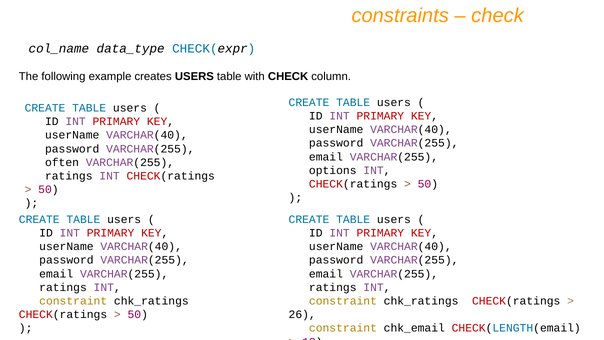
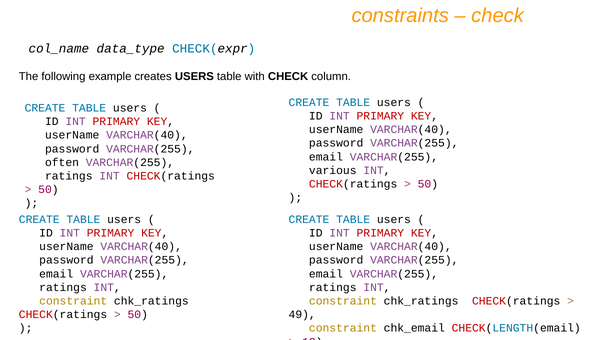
options: options -> various
26: 26 -> 49
